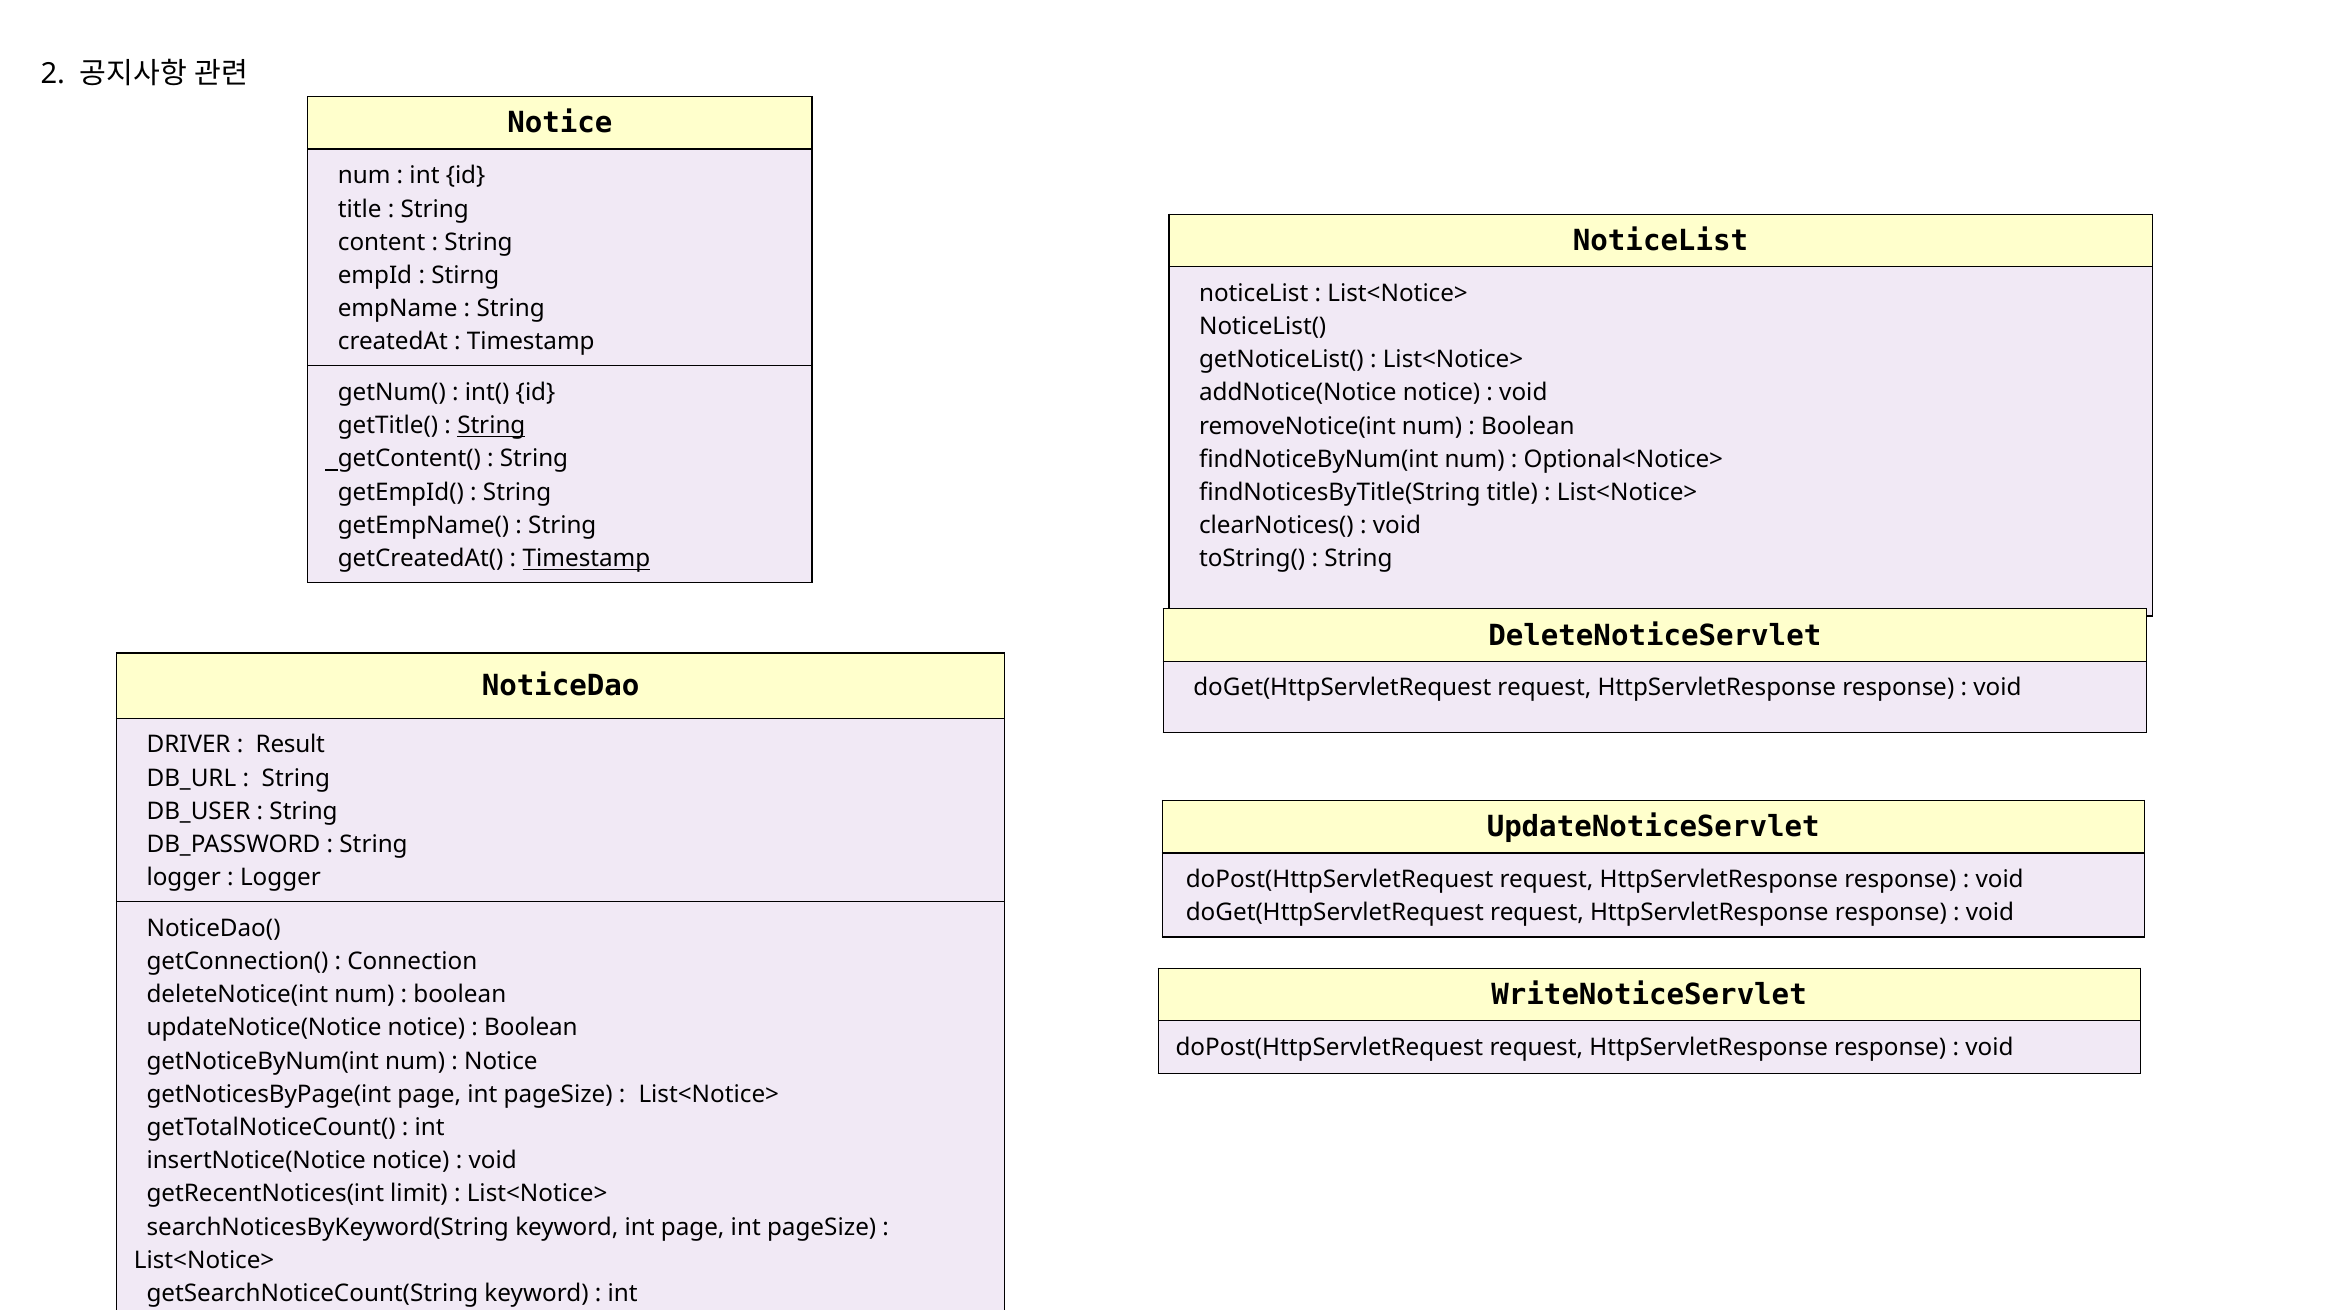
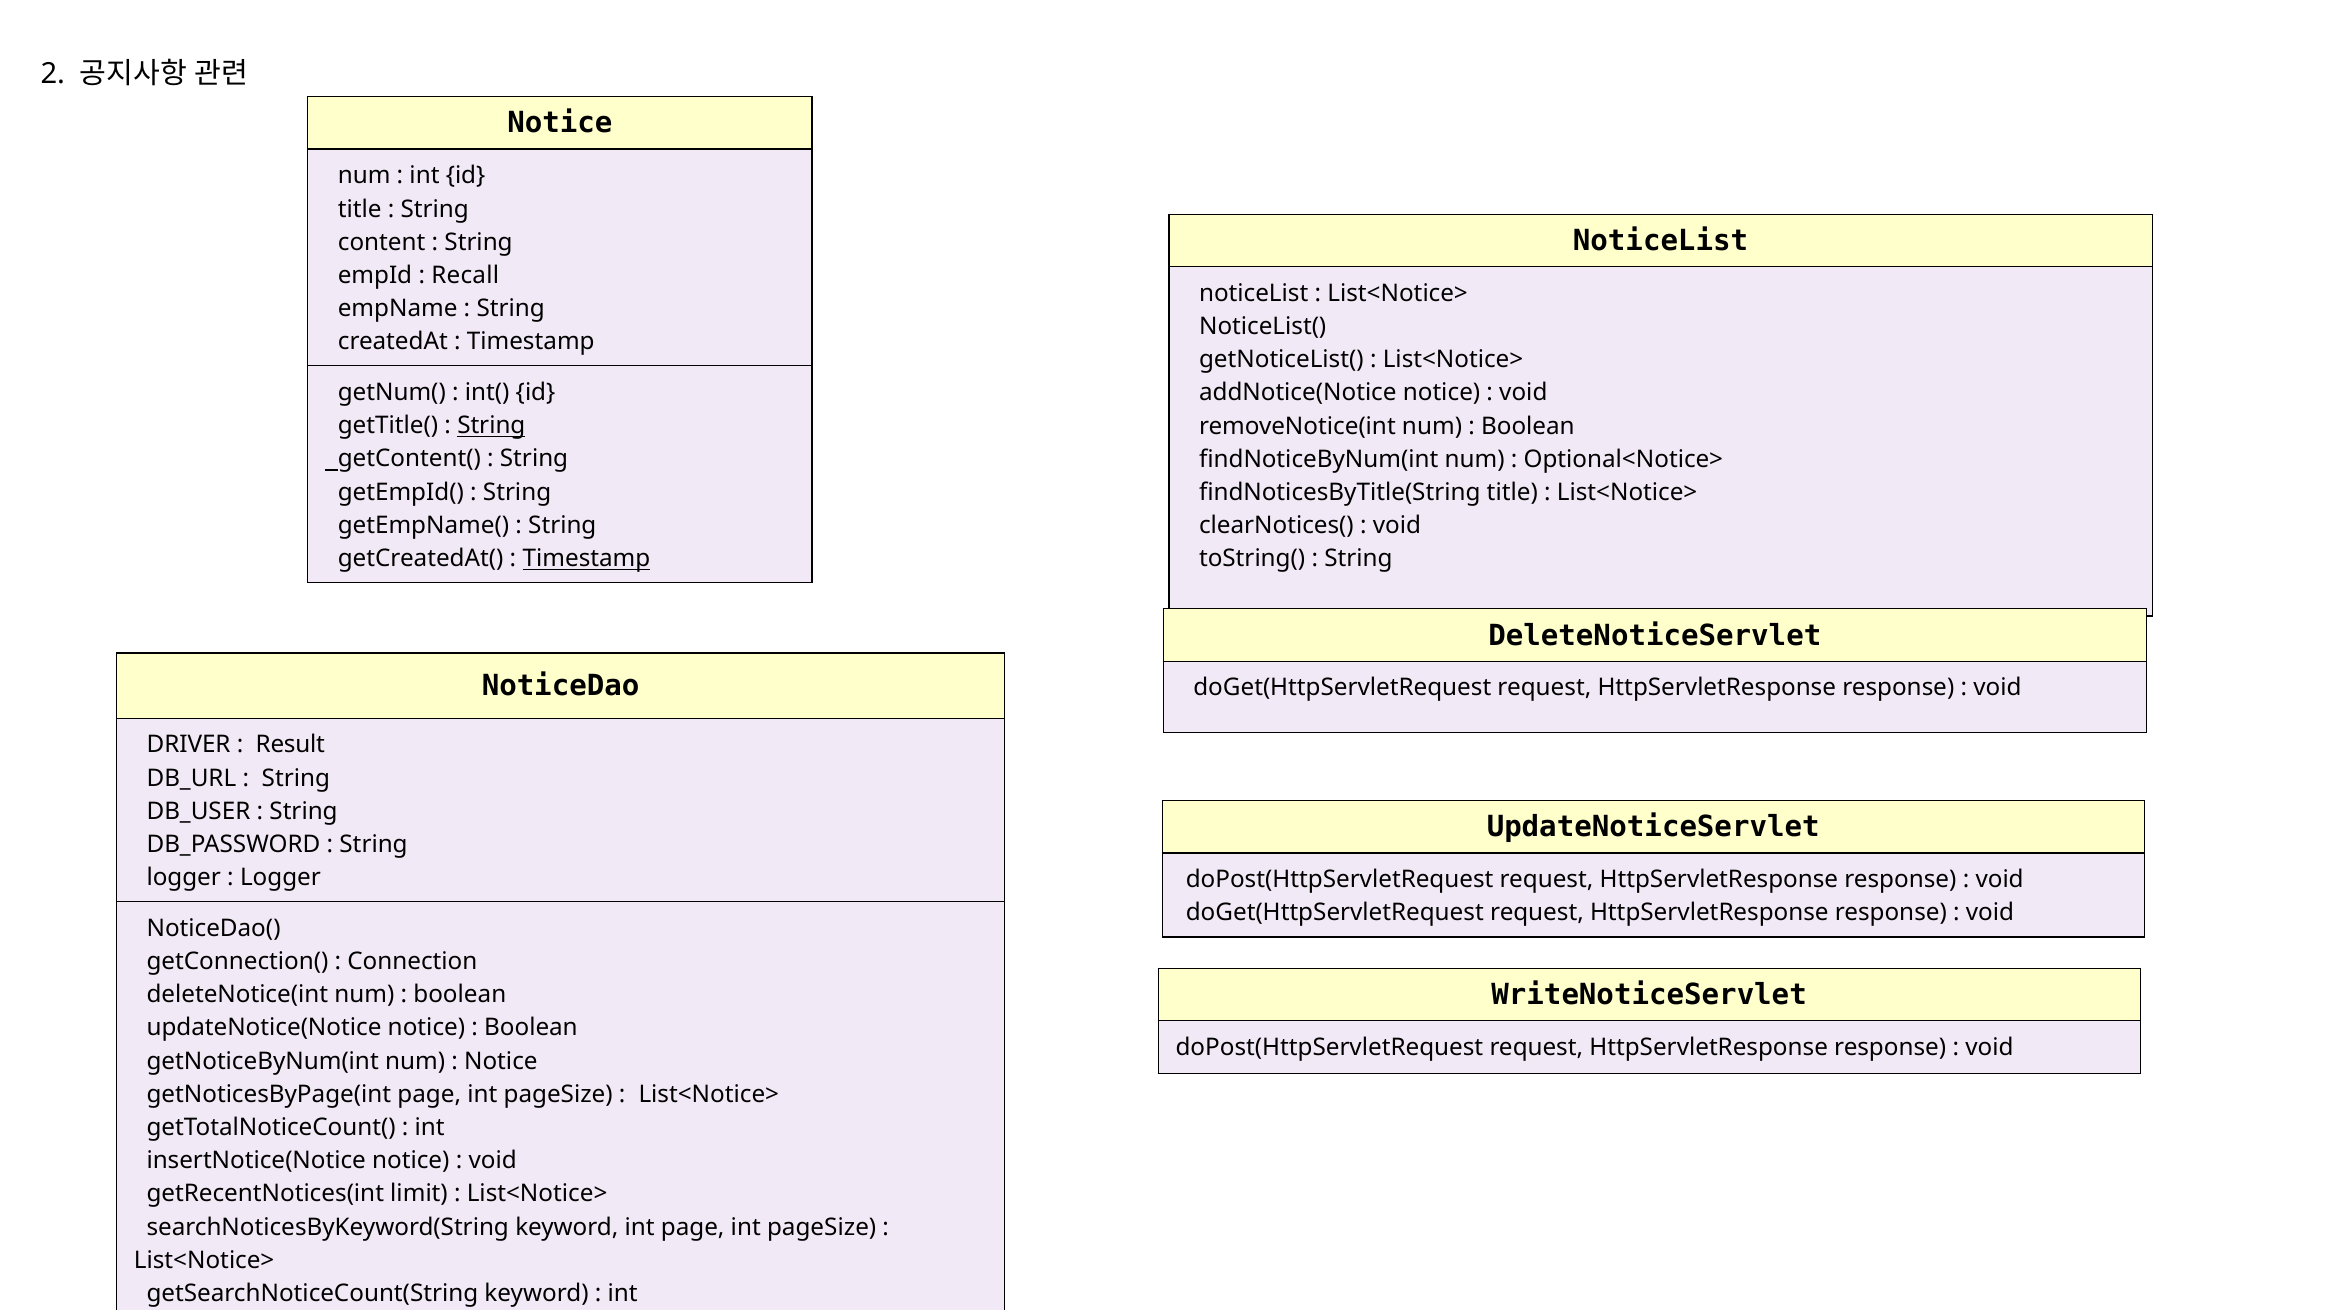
Stirng: Stirng -> Recall
